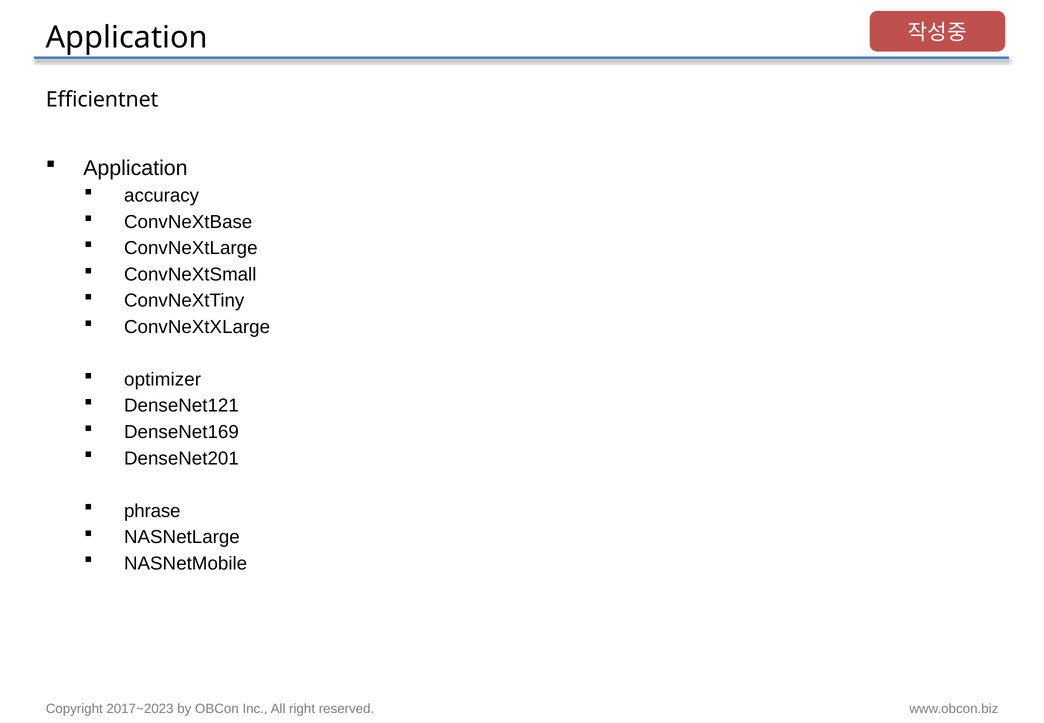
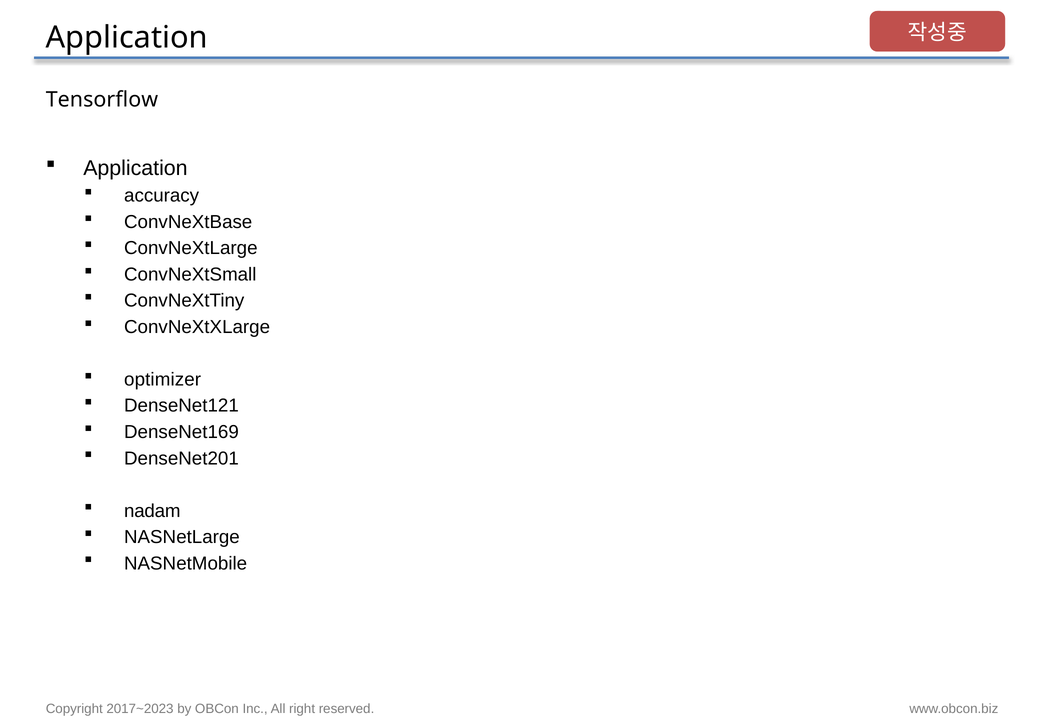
Efficientnet: Efficientnet -> Tensorflow
phrase: phrase -> nadam
